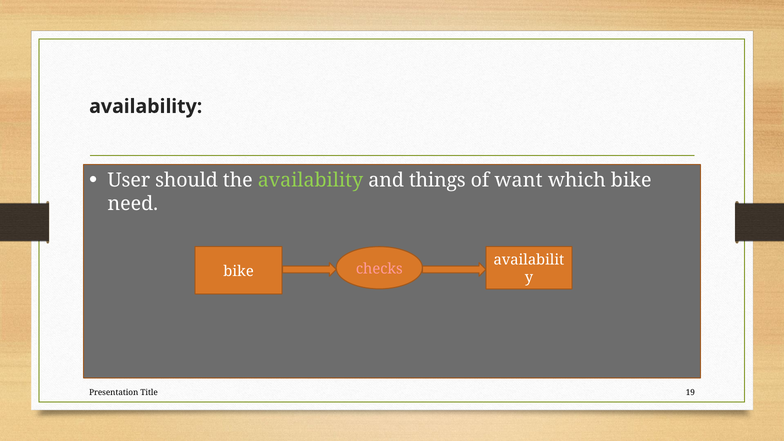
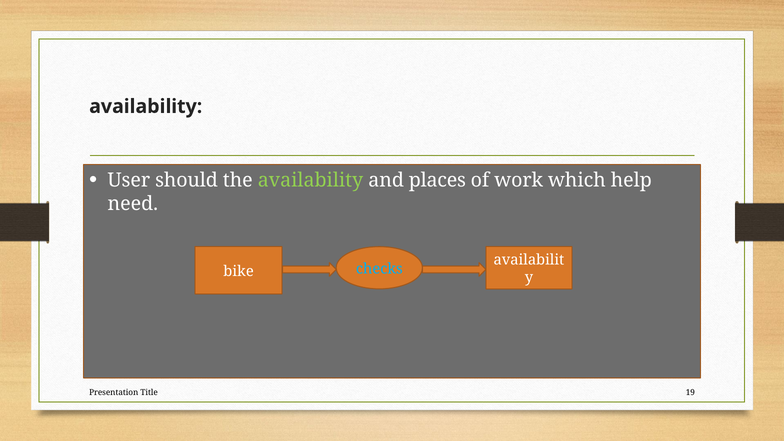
things: things -> places
want: want -> work
which bike: bike -> help
checks colour: pink -> light blue
